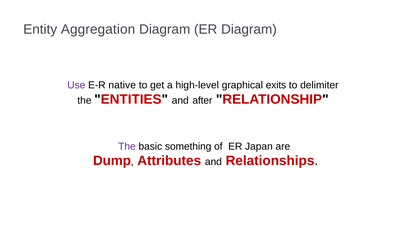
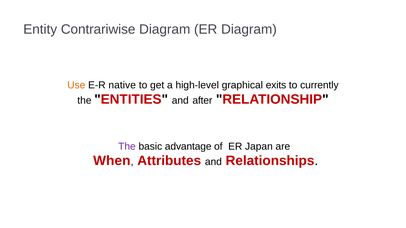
Aggregation: Aggregation -> Contrariwise
Use colour: purple -> orange
delimiter: delimiter -> currently
something: something -> advantage
Dump: Dump -> When
